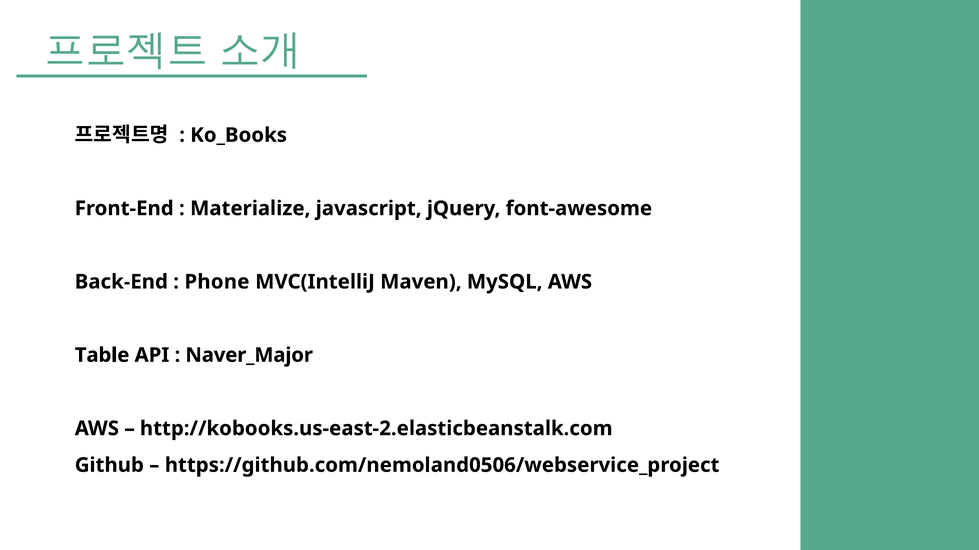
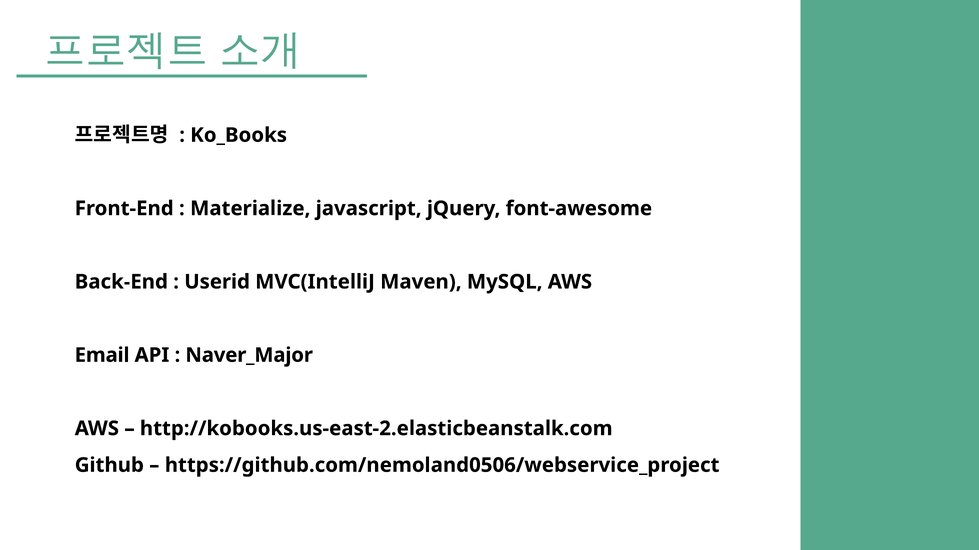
Phone: Phone -> Userid
Table: Table -> Email
